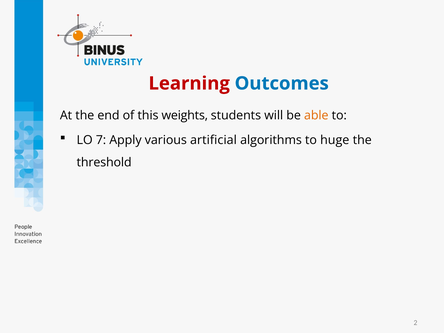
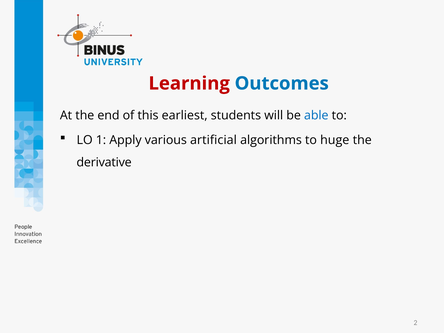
weights: weights -> earliest
able colour: orange -> blue
7: 7 -> 1
threshold: threshold -> derivative
